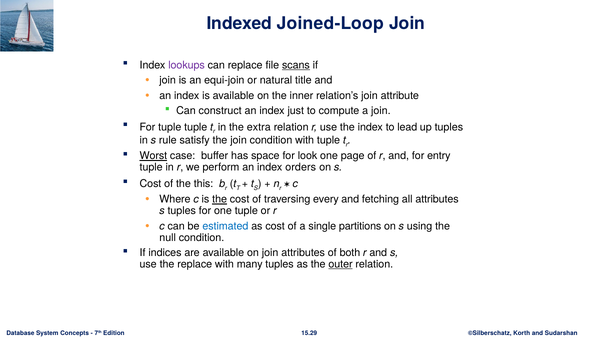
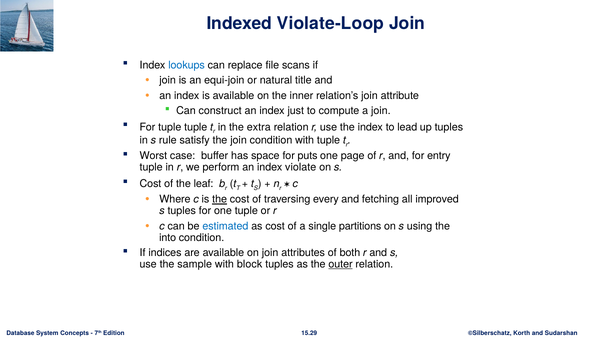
Joined-Loop: Joined-Loop -> Violate-Loop
lookups colour: purple -> blue
scans underline: present -> none
Worst underline: present -> none
look: look -> puts
orders: orders -> violate
this: this -> leaf
all attributes: attributes -> improved
null: null -> into
the replace: replace -> sample
many: many -> block
